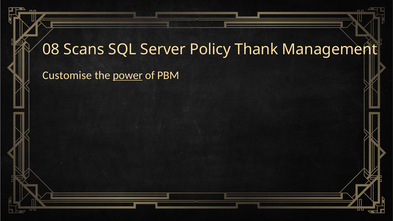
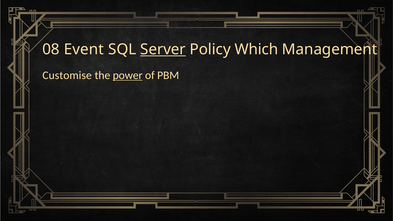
Scans: Scans -> Event
Server underline: none -> present
Thank: Thank -> Which
